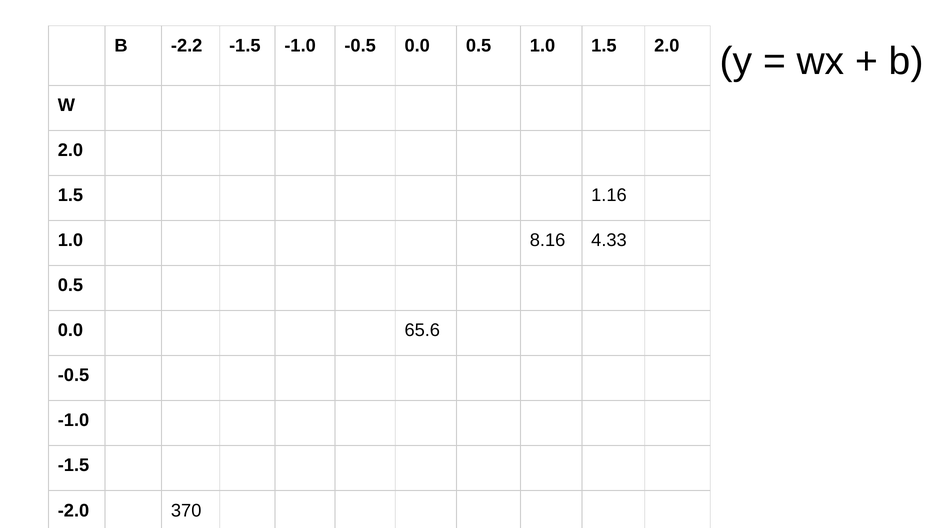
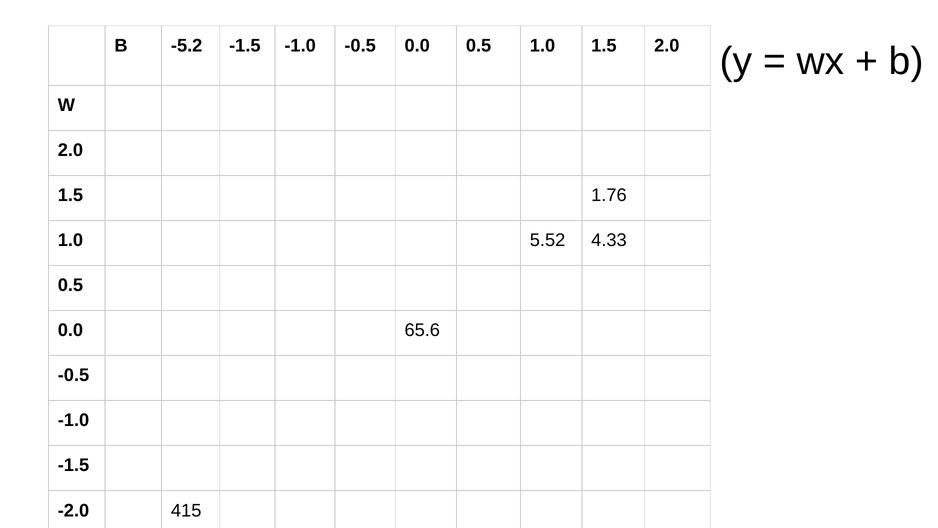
-2.2: -2.2 -> -5.2
1.16: 1.16 -> 1.76
8.16: 8.16 -> 5.52
370: 370 -> 415
